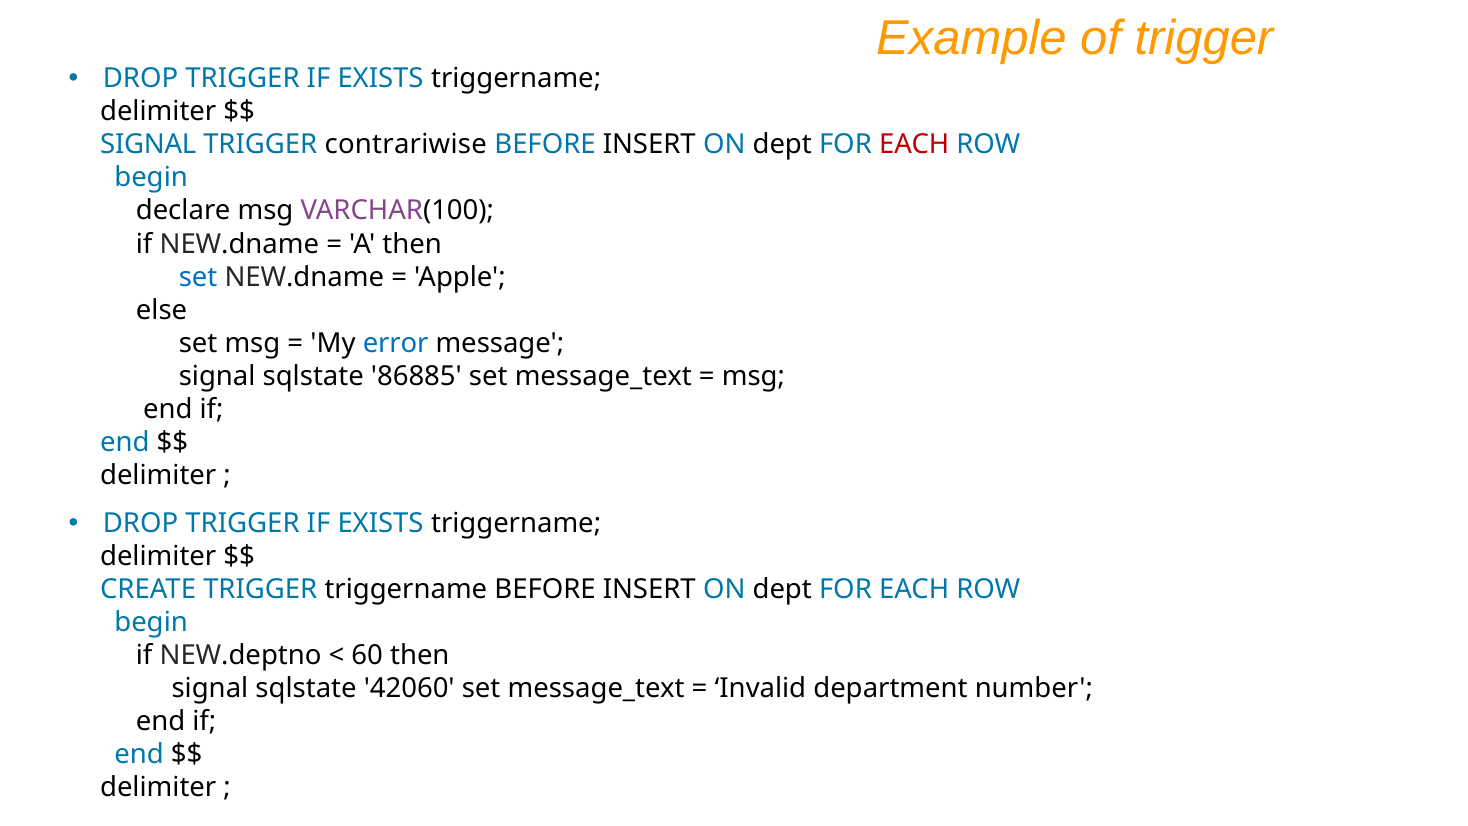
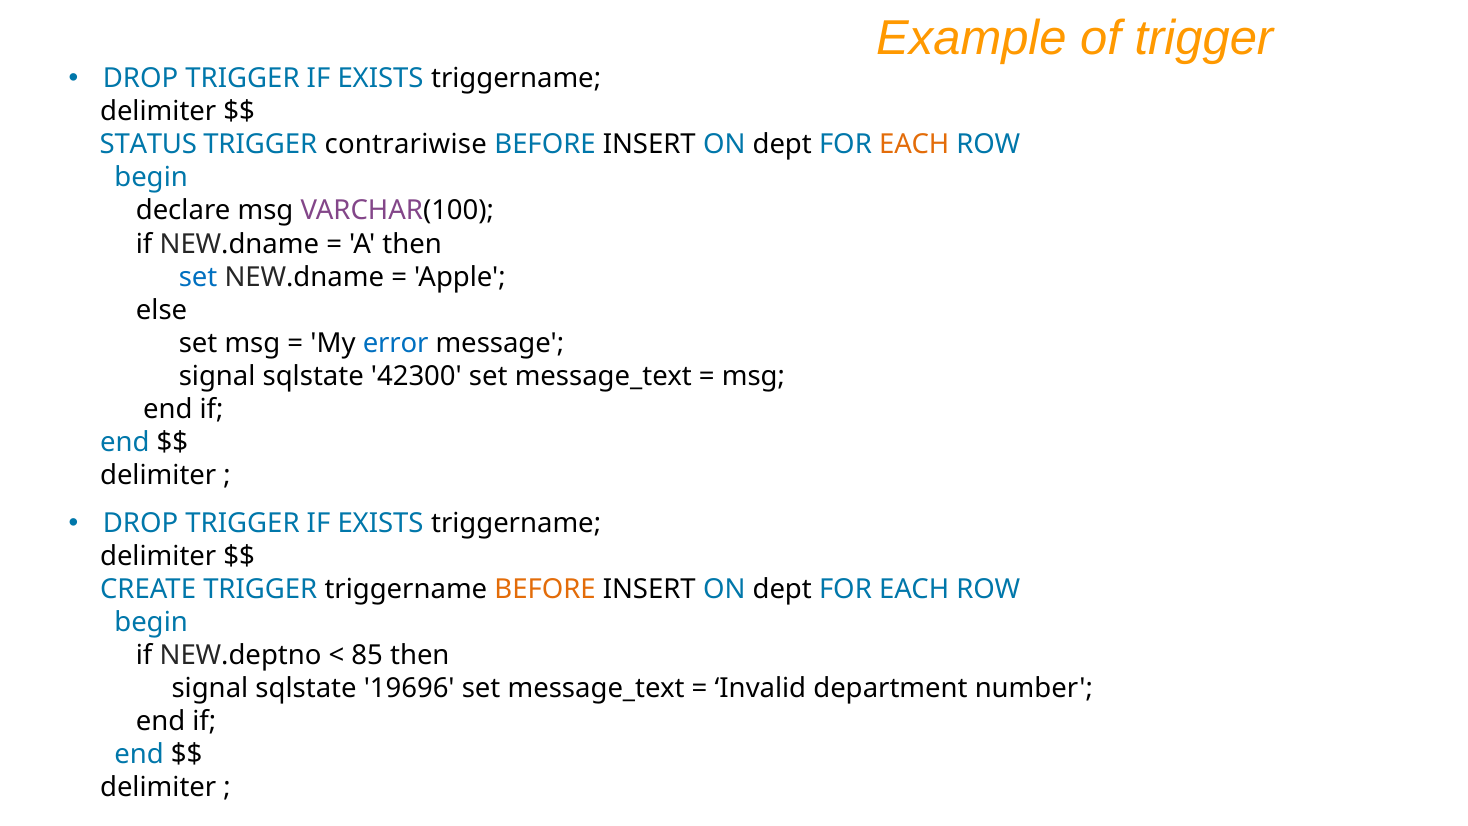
SIGNAL at (148, 145): SIGNAL -> STATUS
EACH at (914, 145) colour: red -> orange
86885: 86885 -> 42300
BEFORE at (545, 589) colour: black -> orange
60: 60 -> 85
42060: 42060 -> 19696
